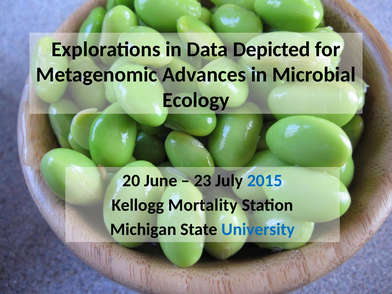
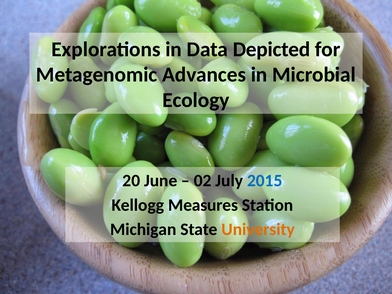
23: 23 -> 02
Mortality: Mortality -> Measures
University colour: blue -> orange
